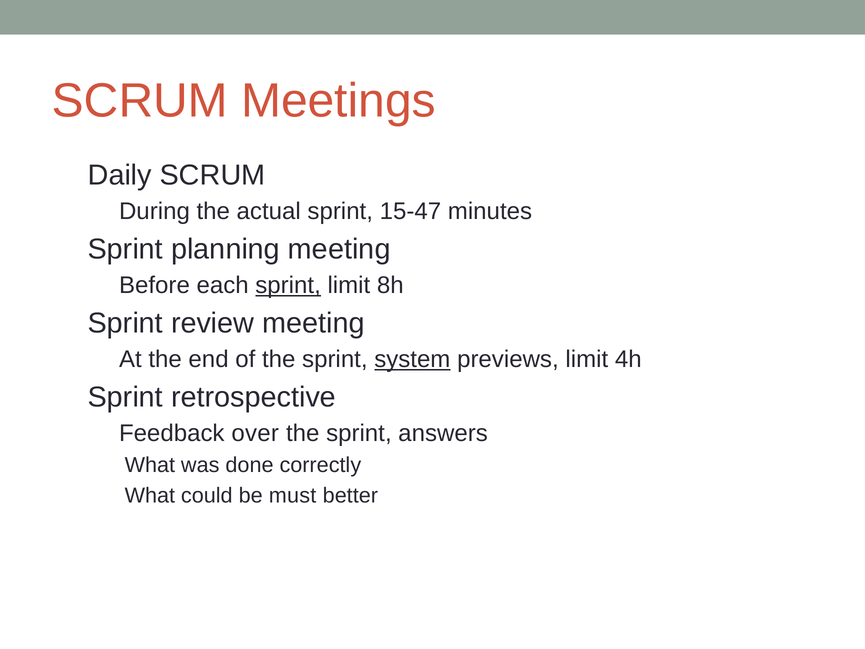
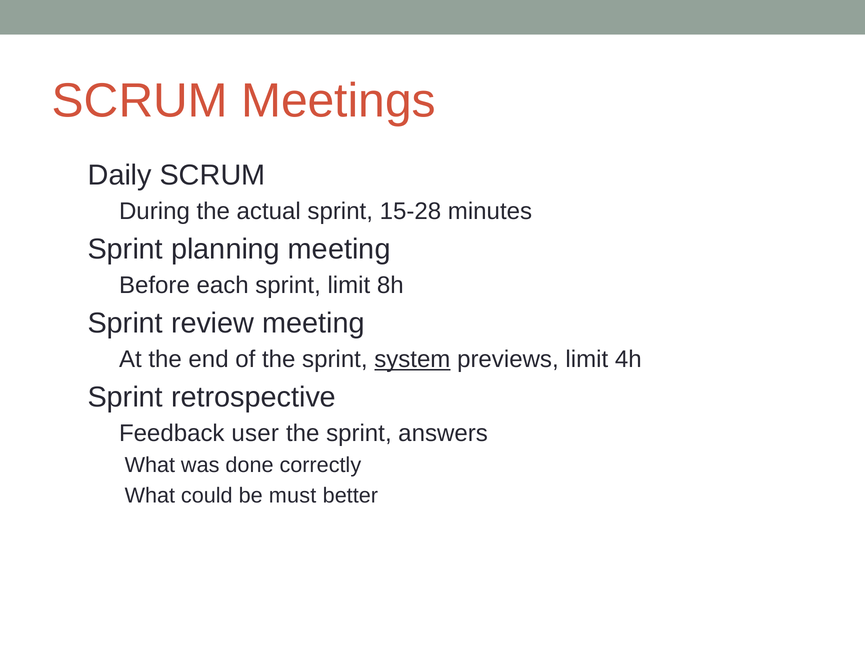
15-47: 15-47 -> 15-28
sprint at (288, 285) underline: present -> none
over: over -> user
